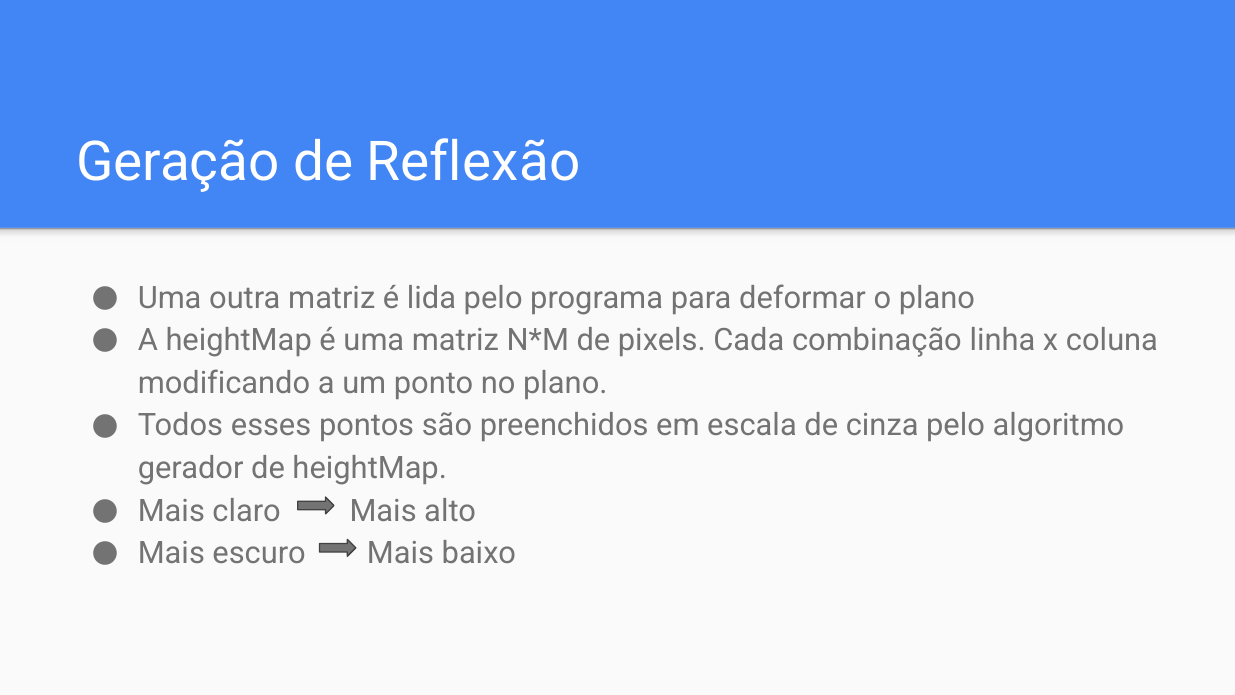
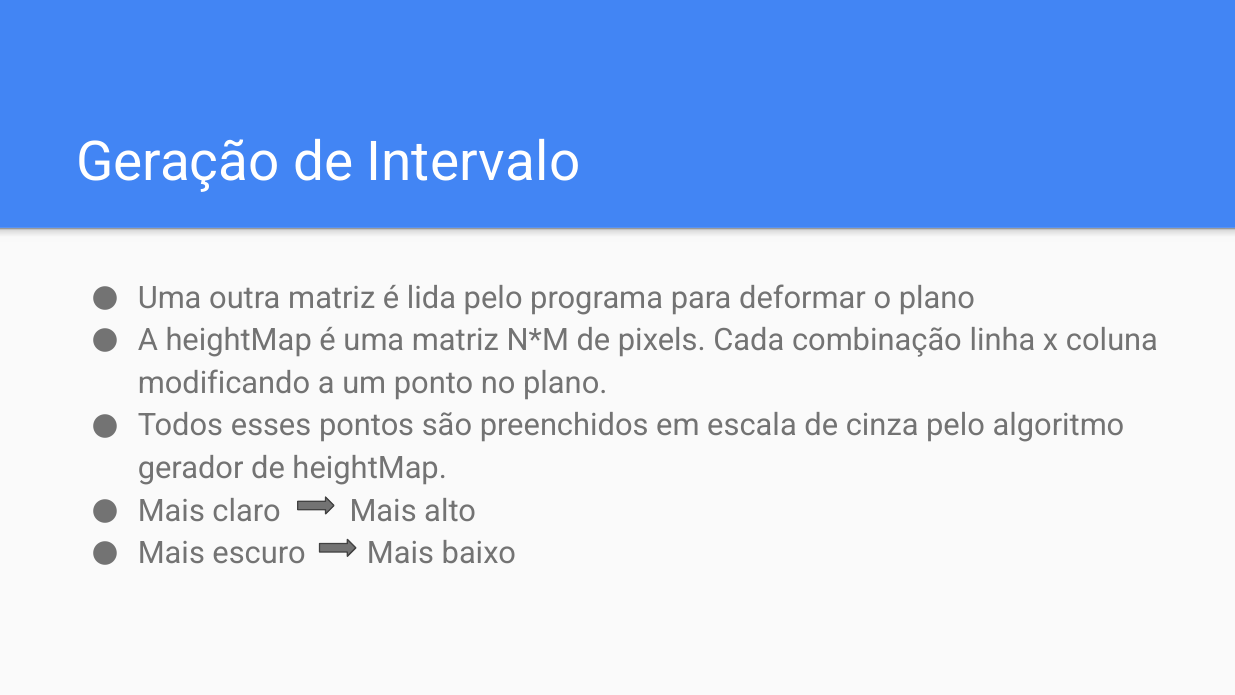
Reflexão: Reflexão -> Intervalo
